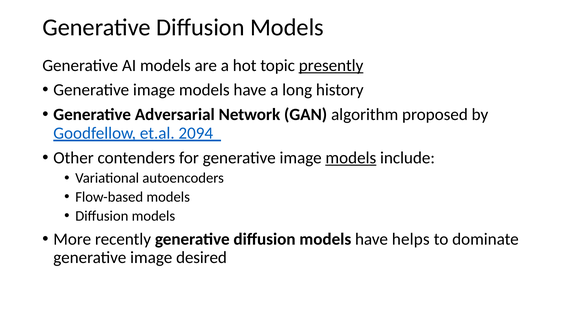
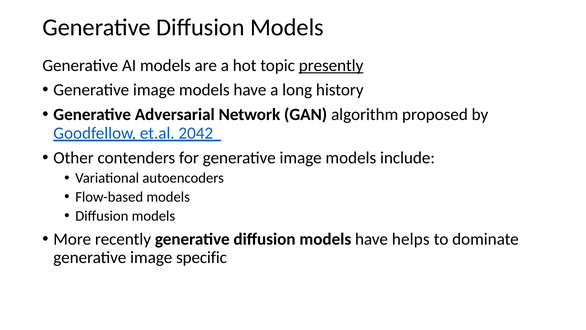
2094: 2094 -> 2042
models at (351, 158) underline: present -> none
desired: desired -> specific
